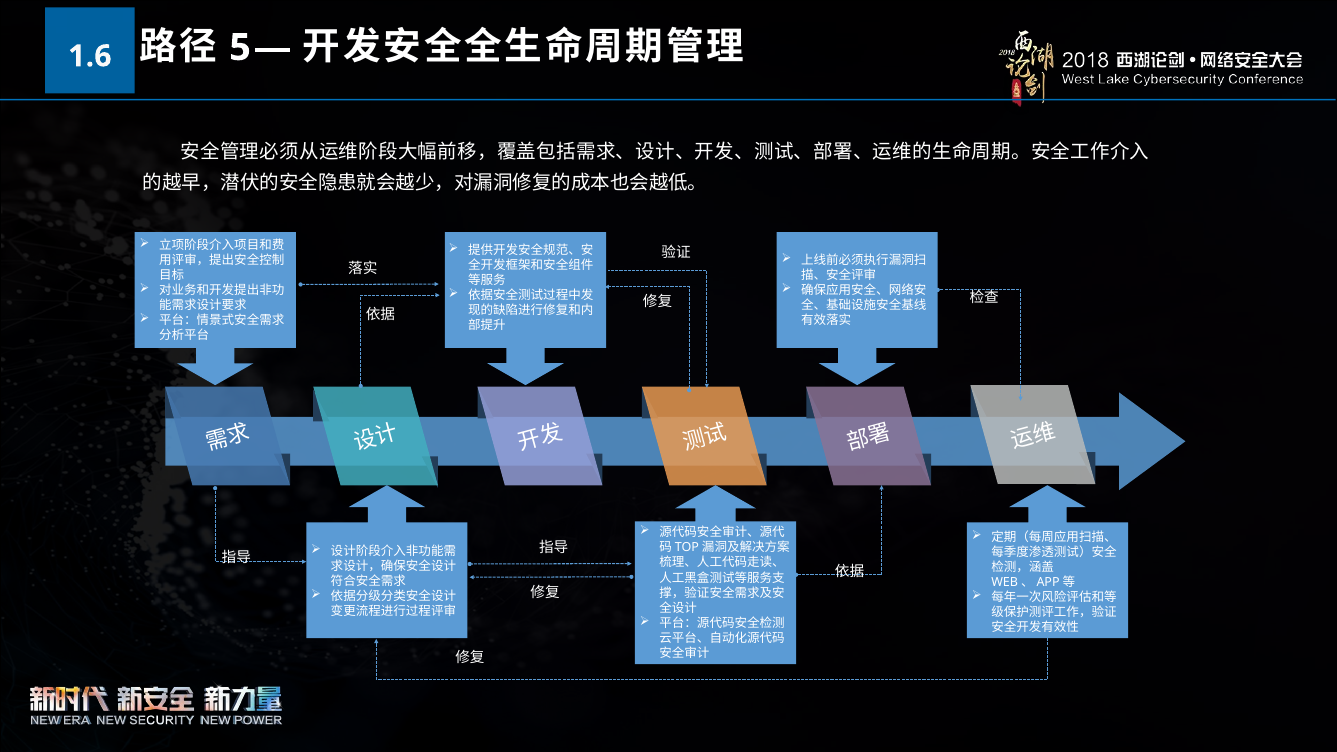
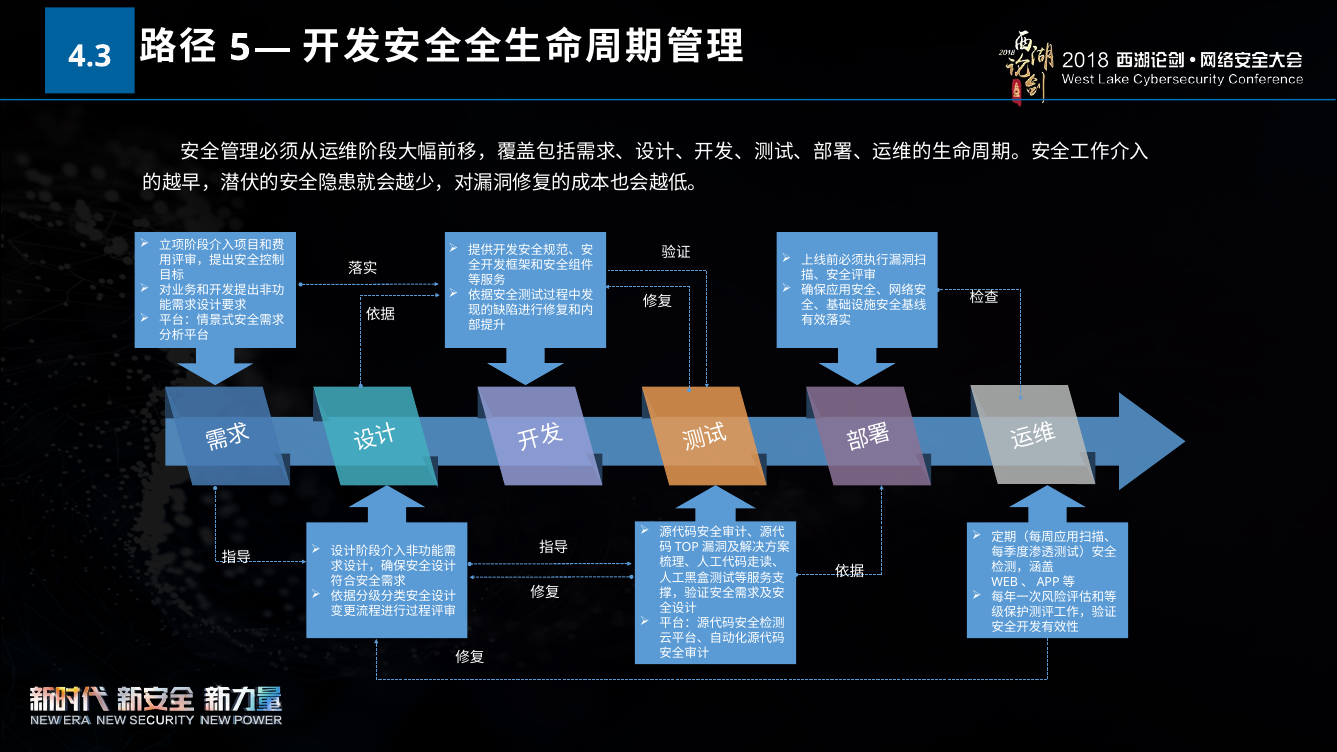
1.6: 1.6 -> 4.3
